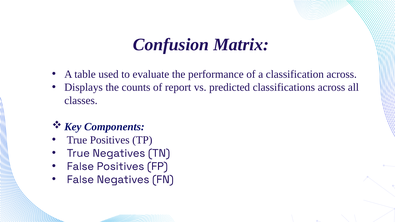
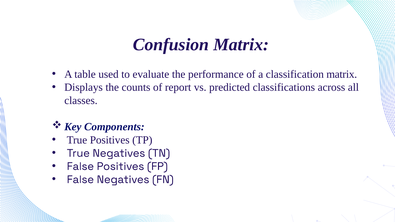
classification across: across -> matrix
